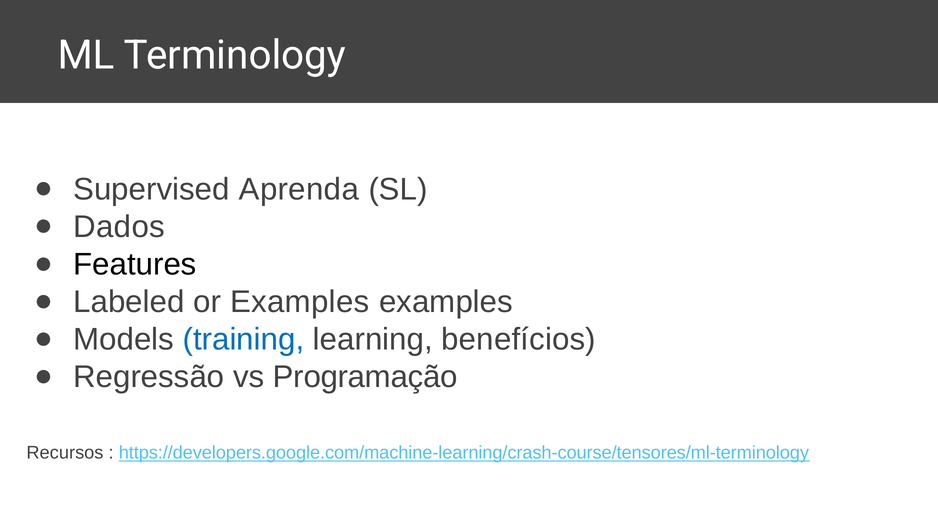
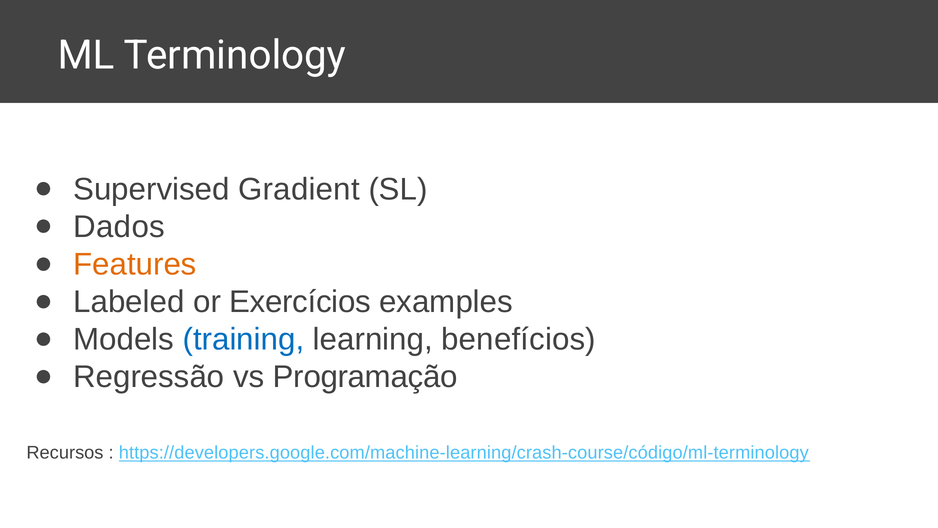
Aprenda: Aprenda -> Gradient
Features colour: black -> orange
or Examples: Examples -> Exercícios
https://developers.google.com/machine-learning/crash-course/tensores/ml-terminology: https://developers.google.com/machine-learning/crash-course/tensores/ml-terminology -> https://developers.google.com/machine-learning/crash-course/código/ml-terminology
